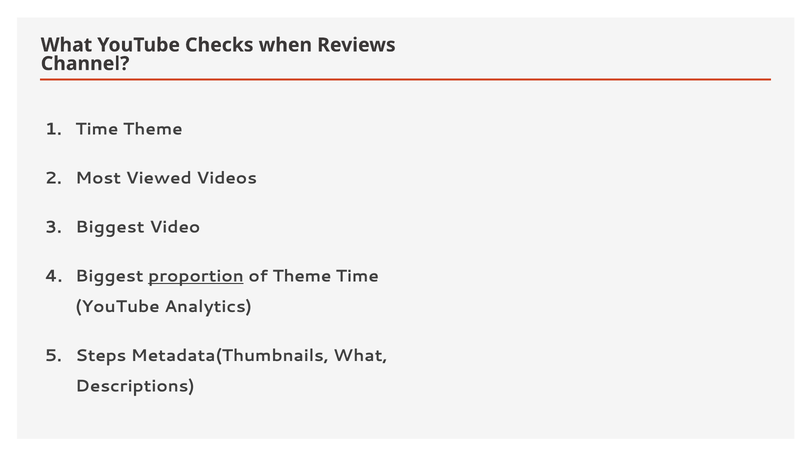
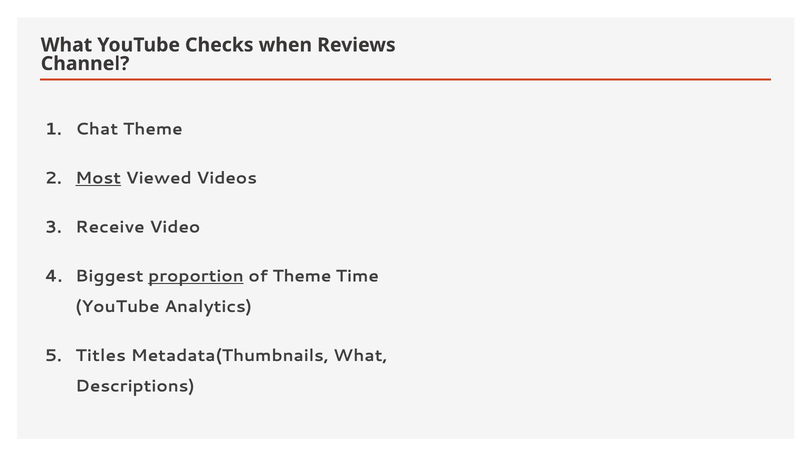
Time at (97, 129): Time -> Chat
Most underline: none -> present
Biggest at (110, 227): Biggest -> Receive
Steps: Steps -> Titles
